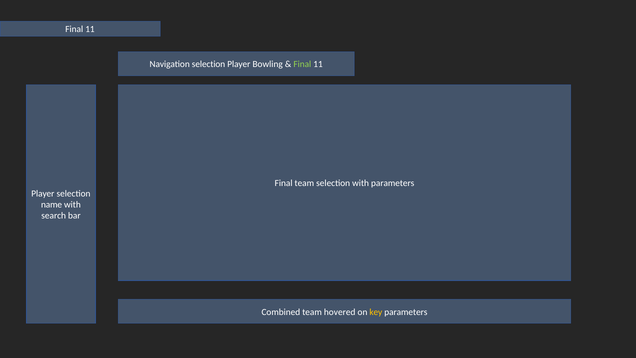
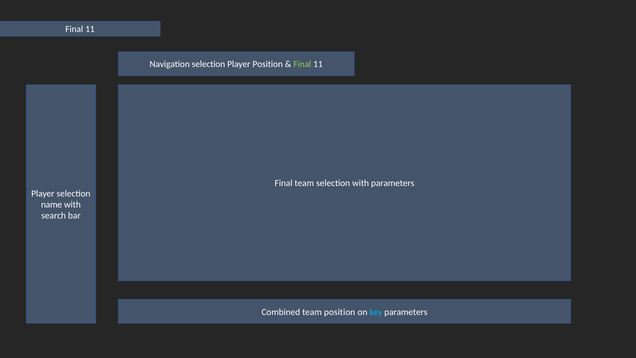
Player Bowling: Bowling -> Position
team hovered: hovered -> position
key colour: yellow -> light blue
